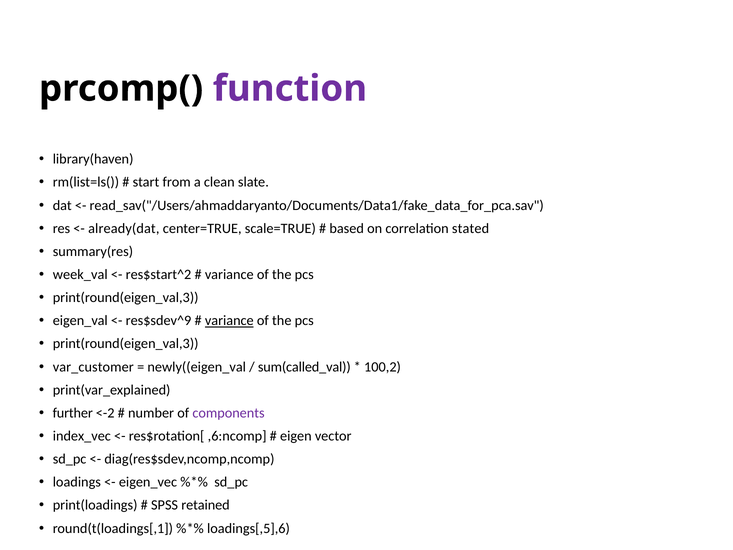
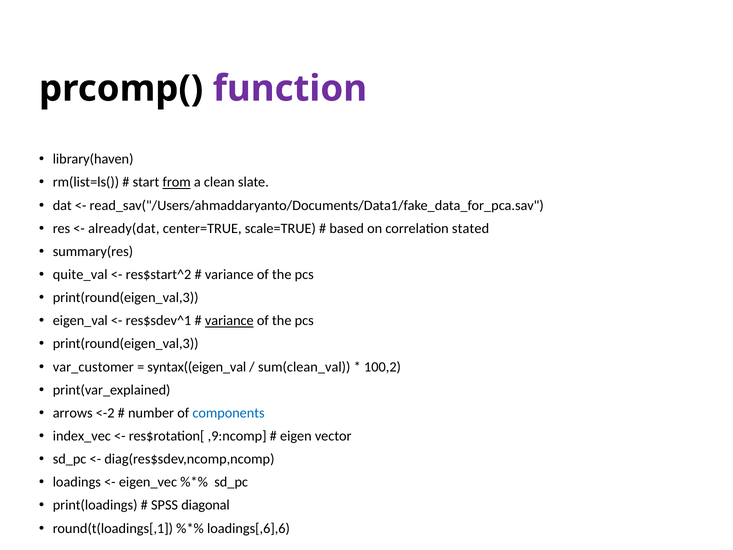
from underline: none -> present
week_val: week_val -> quite_val
res$sdev^9: res$sdev^9 -> res$sdev^1
newly((eigen_val: newly((eigen_val -> syntax((eigen_val
sum(called_val: sum(called_val -> sum(clean_val
further: further -> arrows
components colour: purple -> blue
,6:ncomp: ,6:ncomp -> ,9:ncomp
retained: retained -> diagonal
loadings[,5],6: loadings[,5],6 -> loadings[,6],6
